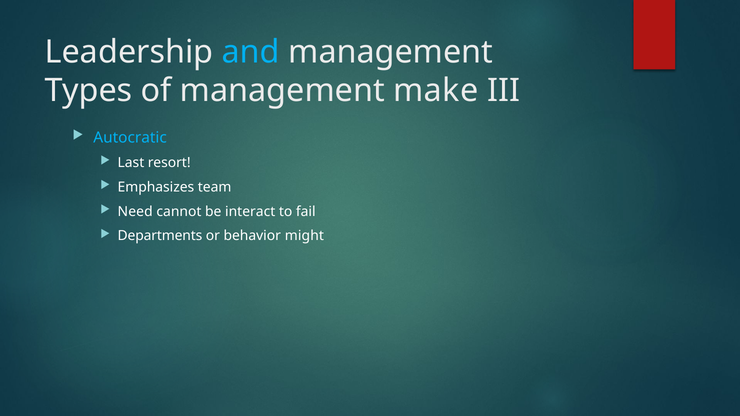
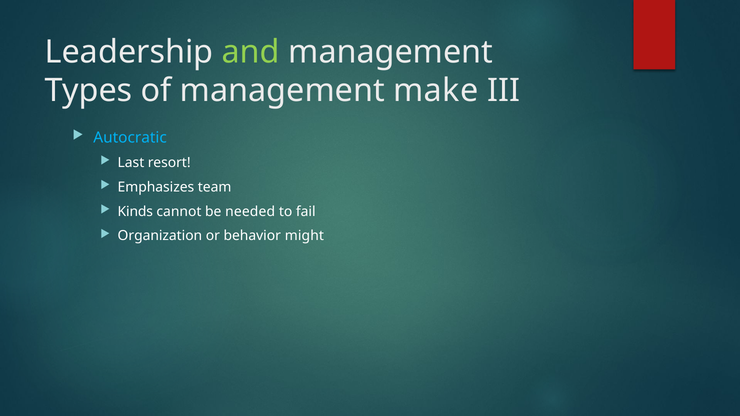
and colour: light blue -> light green
Need: Need -> Kinds
interact: interact -> needed
Departments: Departments -> Organization
